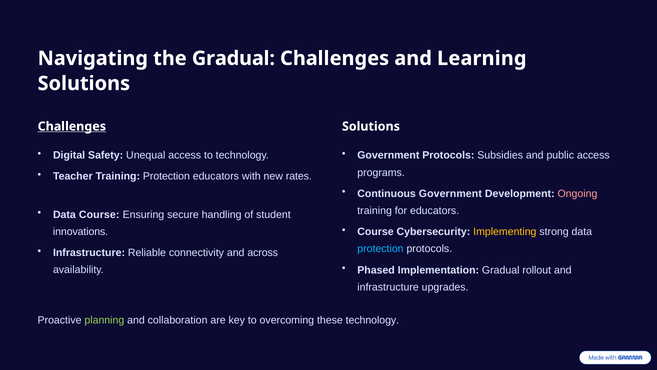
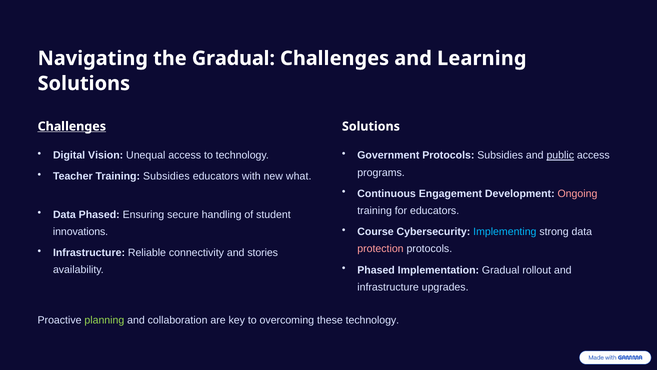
Safety: Safety -> Vision
public underline: none -> present
Training Protection: Protection -> Subsidies
rates: rates -> what
Continuous Government: Government -> Engagement
Data Course: Course -> Phased
Implementing colour: yellow -> light blue
protection at (380, 249) colour: light blue -> pink
across: across -> stories
